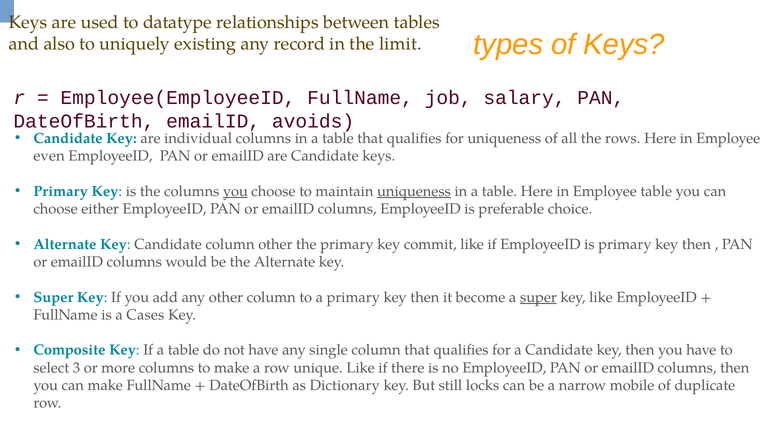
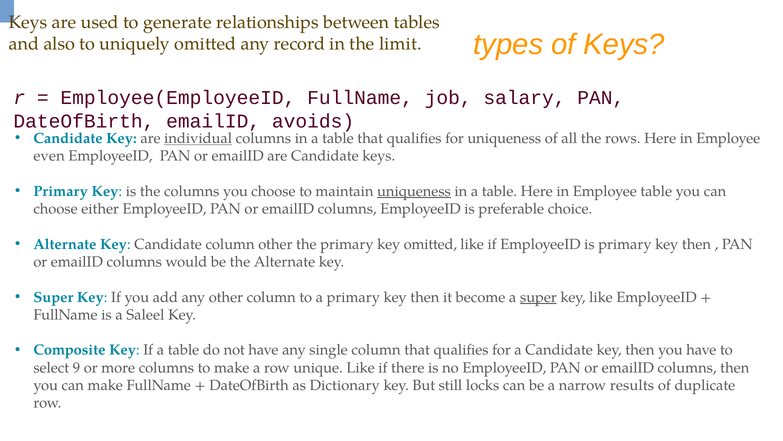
datatype: datatype -> generate
uniquely existing: existing -> omitted
individual underline: none -> present
you at (235, 191) underline: present -> none
key commit: commit -> omitted
Cases: Cases -> Saleel
3: 3 -> 9
mobile: mobile -> results
